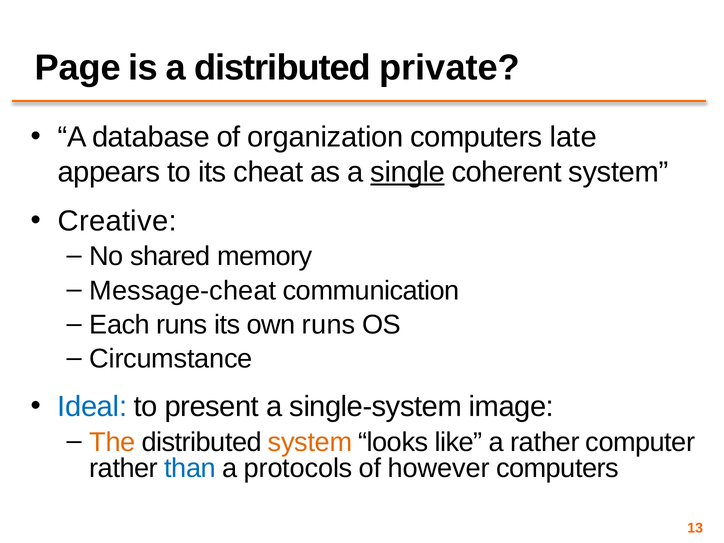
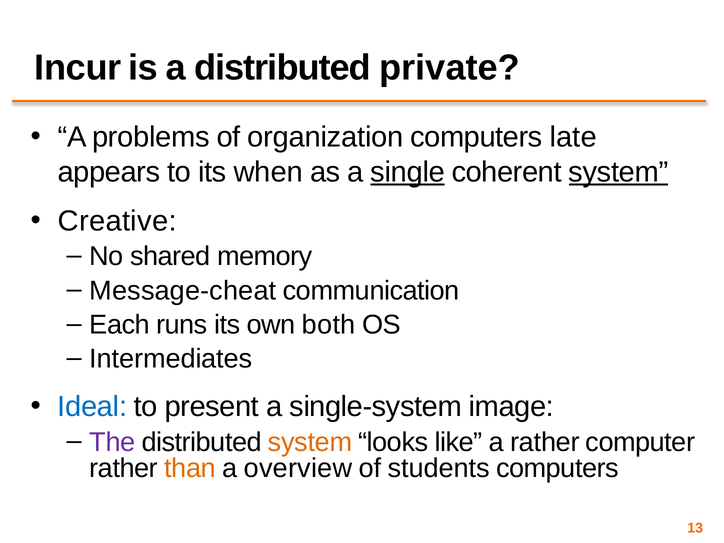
Page: Page -> Incur
database: database -> problems
cheat: cheat -> when
system at (618, 172) underline: none -> present
own runs: runs -> both
Circumstance: Circumstance -> Intermediates
The colour: orange -> purple
than colour: blue -> orange
protocols: protocols -> overview
however: however -> students
